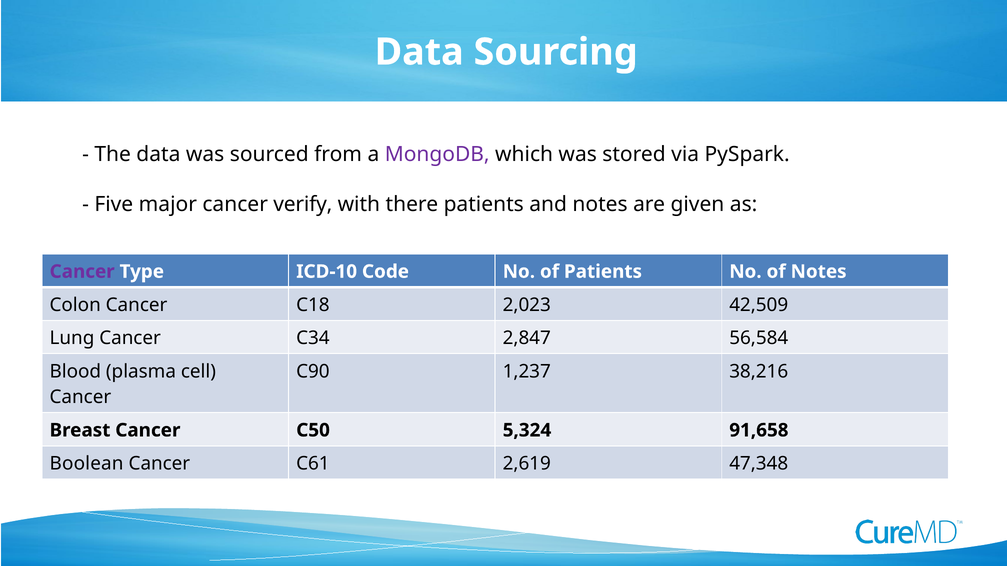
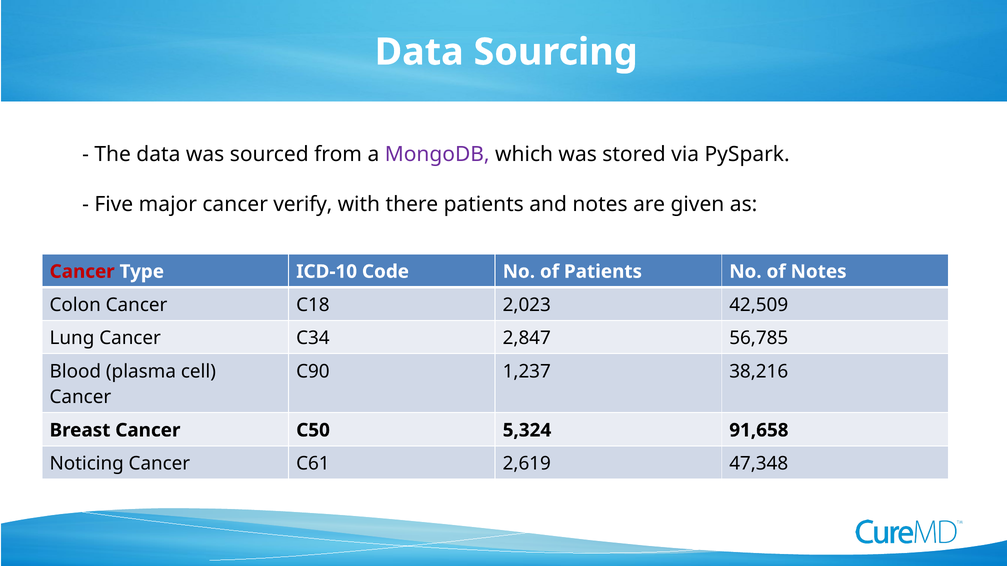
Cancer at (82, 272) colour: purple -> red
56,584: 56,584 -> 56,785
Boolean: Boolean -> Noticing
